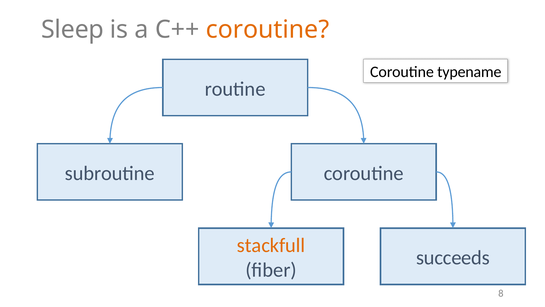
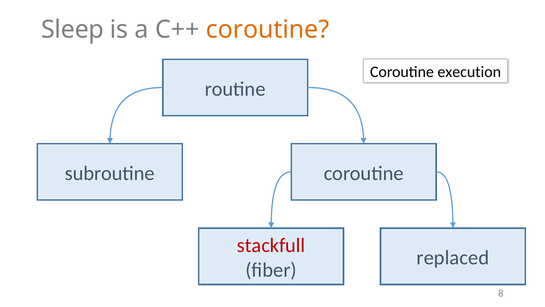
typename: typename -> execution
stackfull colour: orange -> red
succeeds: succeeds -> replaced
